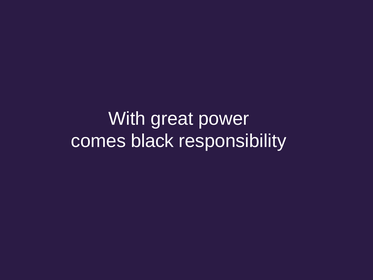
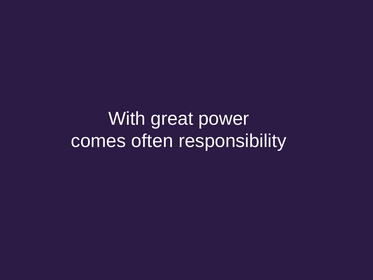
black: black -> often
